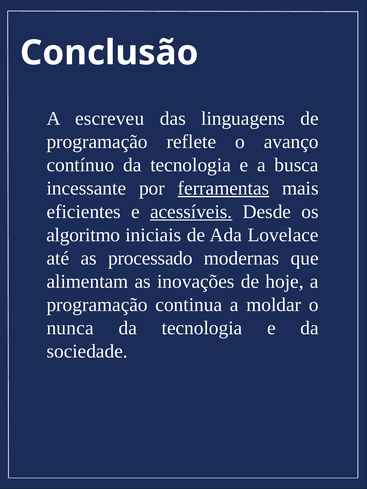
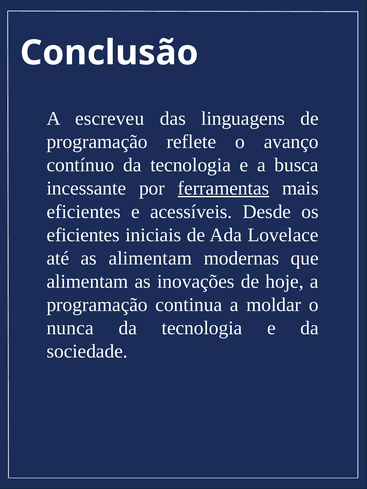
acessíveis underline: present -> none
algoritmo at (83, 235): algoritmo -> eficientes
as processado: processado -> alimentam
